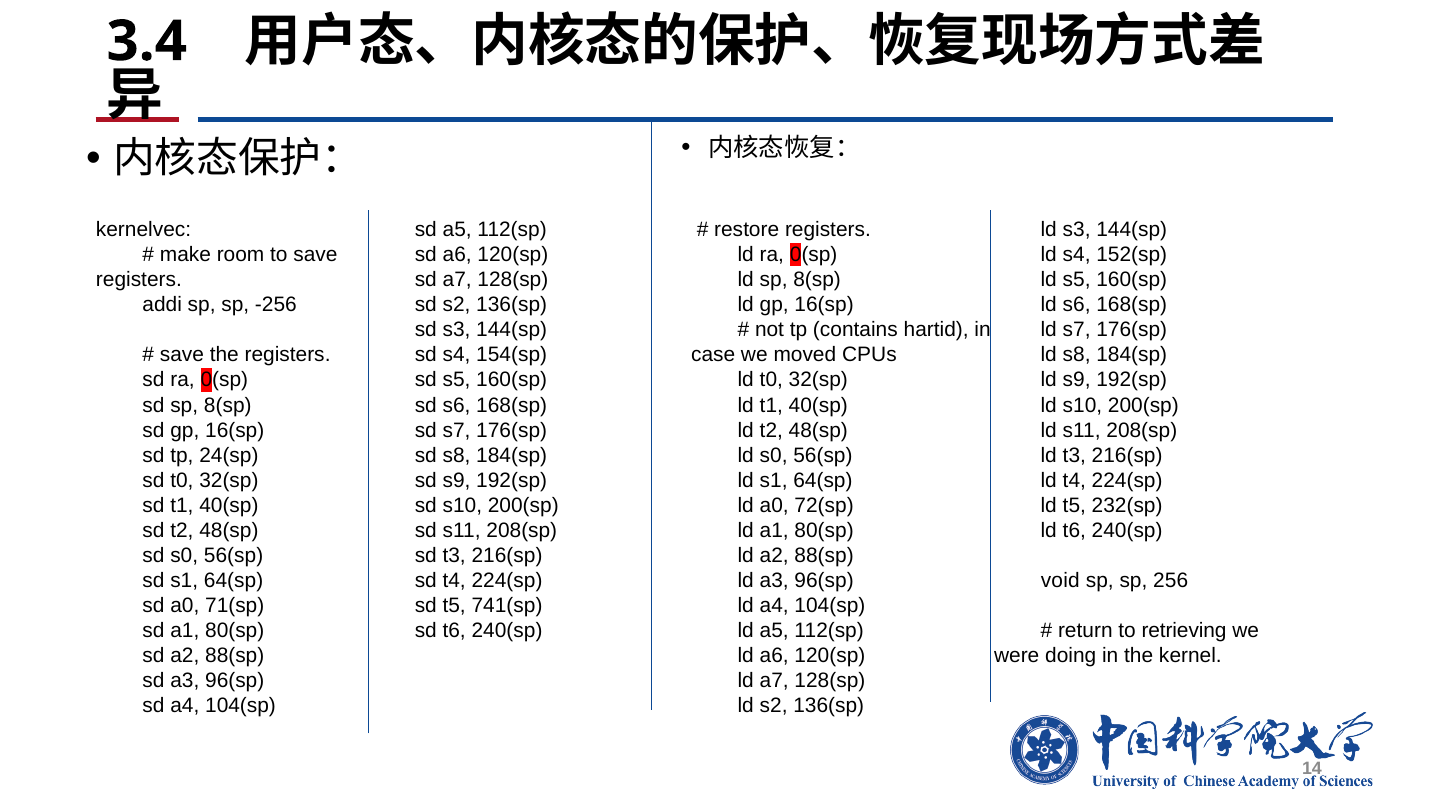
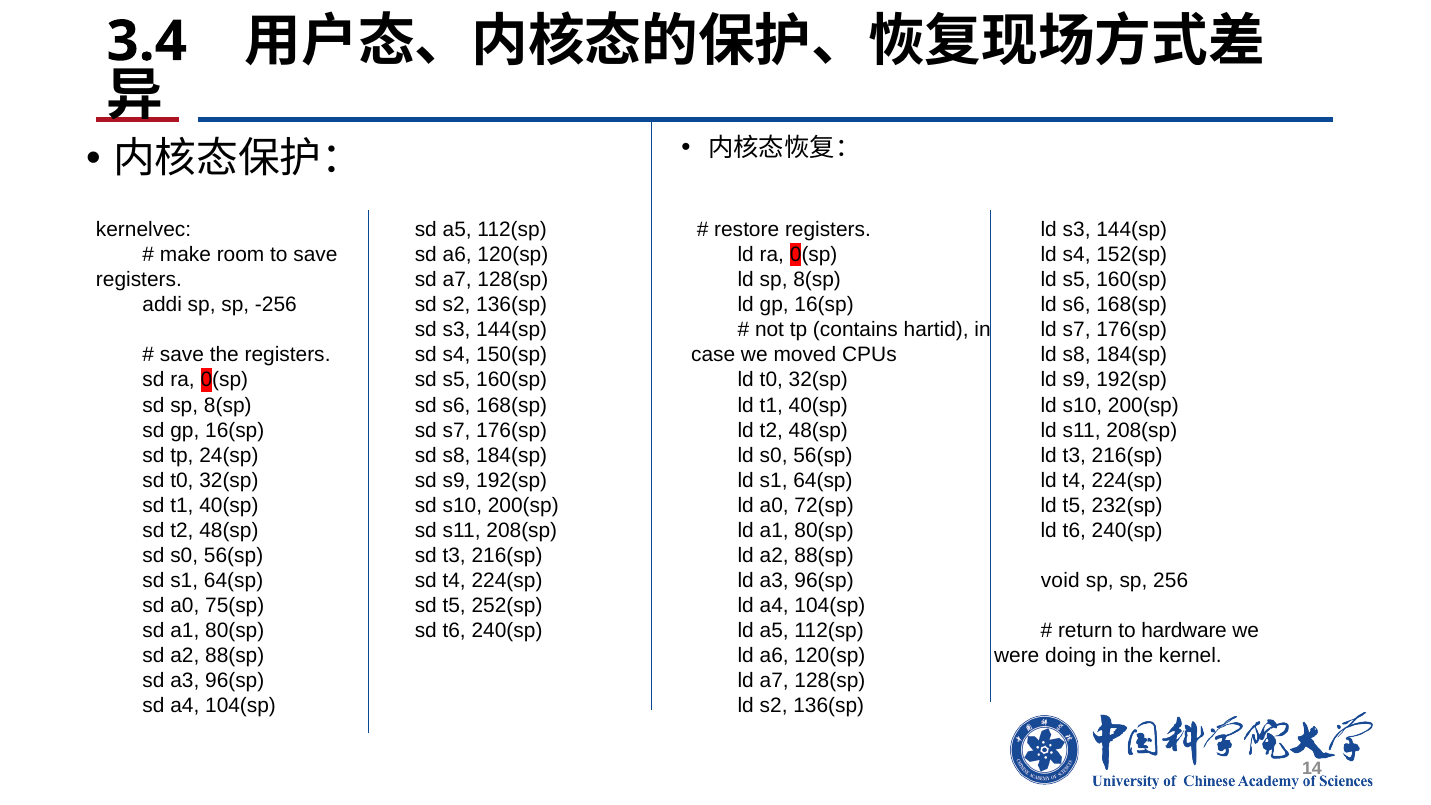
154(sp: 154(sp -> 150(sp
71(sp: 71(sp -> 75(sp
741(sp: 741(sp -> 252(sp
retrieving: retrieving -> hardware
